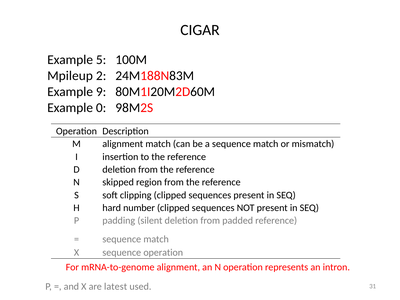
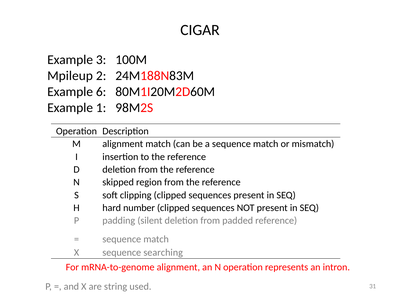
5: 5 -> 3
9: 9 -> 6
0: 0 -> 1
sequence operation: operation -> searching
latest: latest -> string
